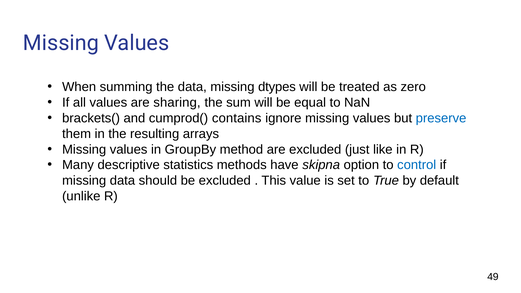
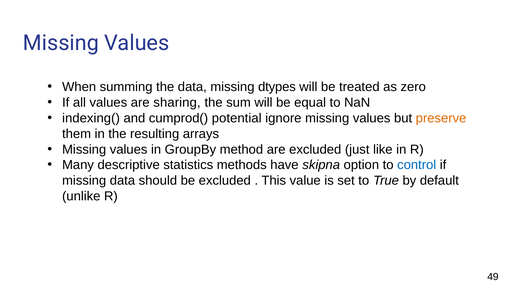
brackets(: brackets( -> indexing(
contains: contains -> potential
preserve colour: blue -> orange
